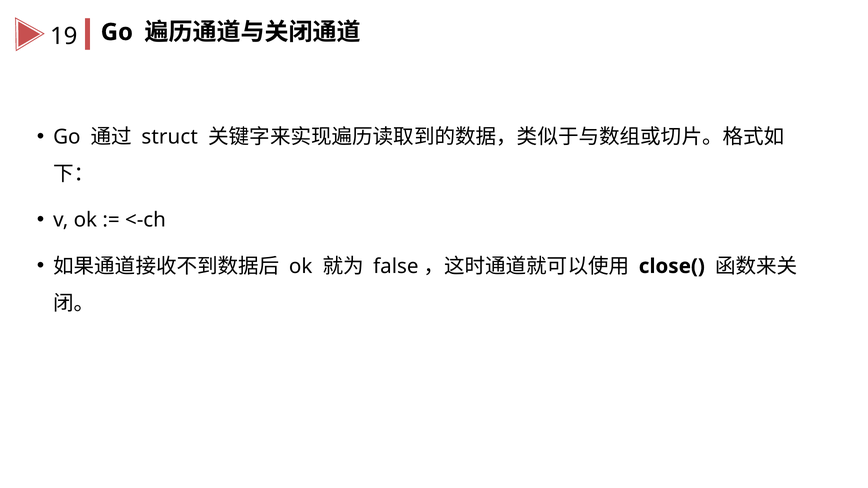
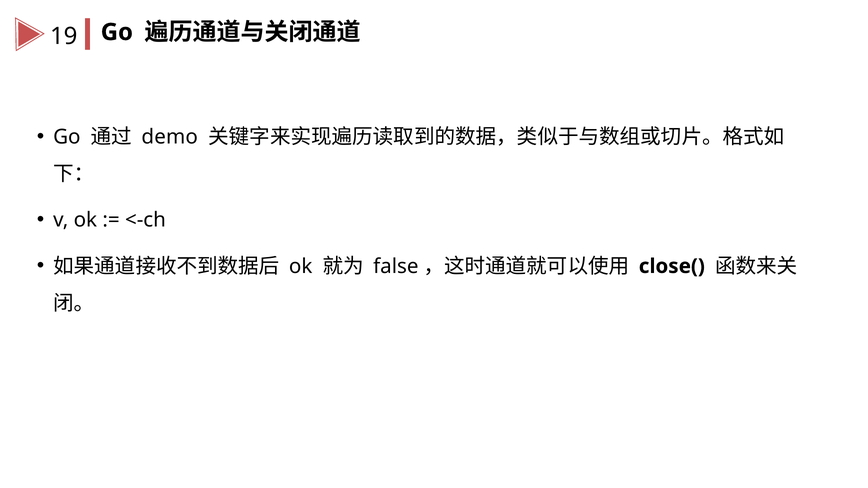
struct: struct -> demo
